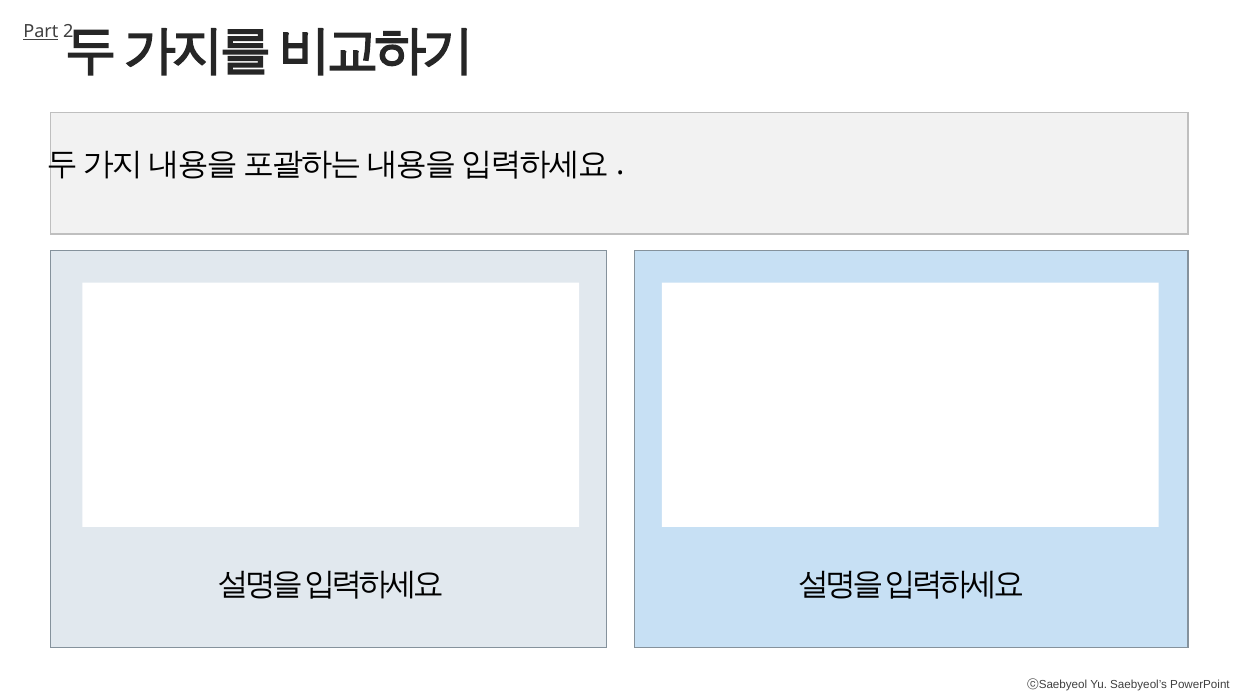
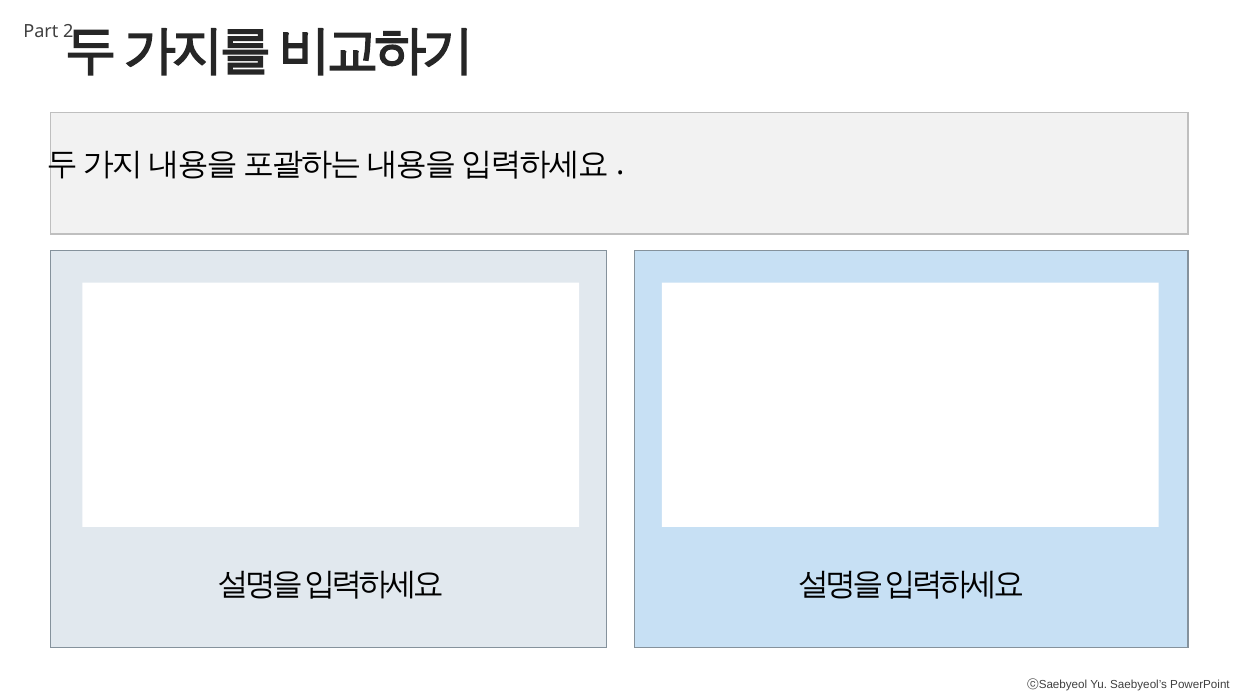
Part underline: present -> none
